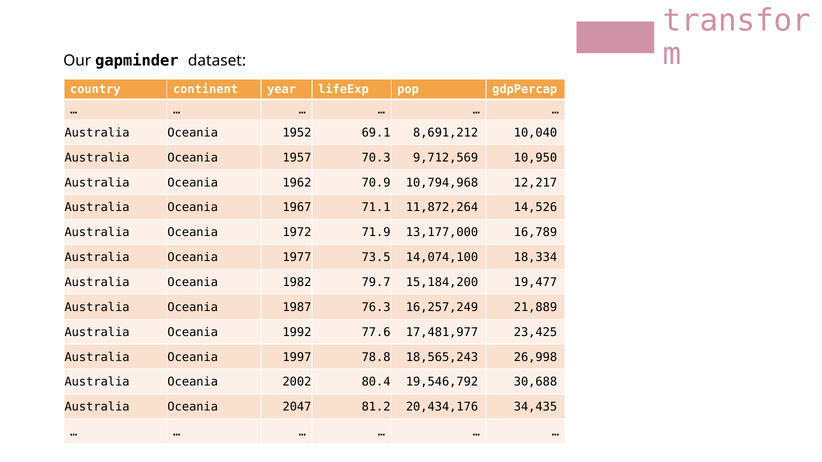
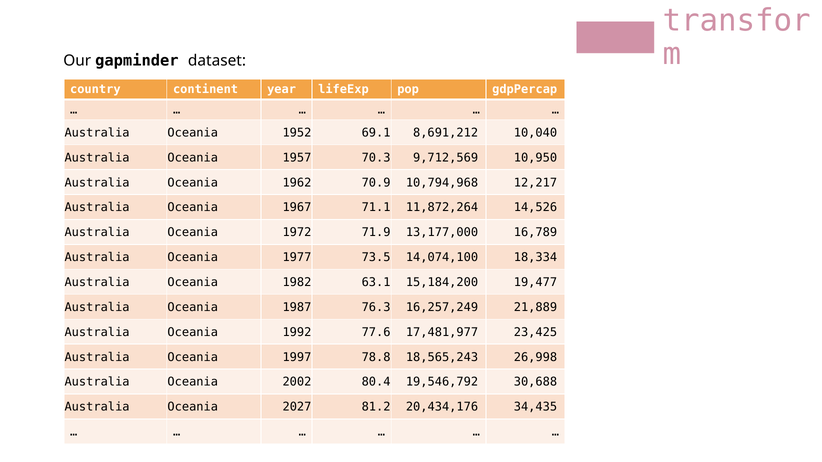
79.7: 79.7 -> 63.1
2047: 2047 -> 2027
